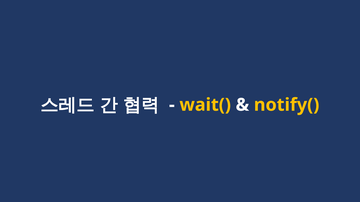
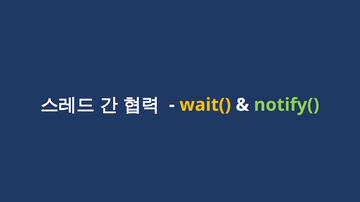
notify( colour: yellow -> light green
